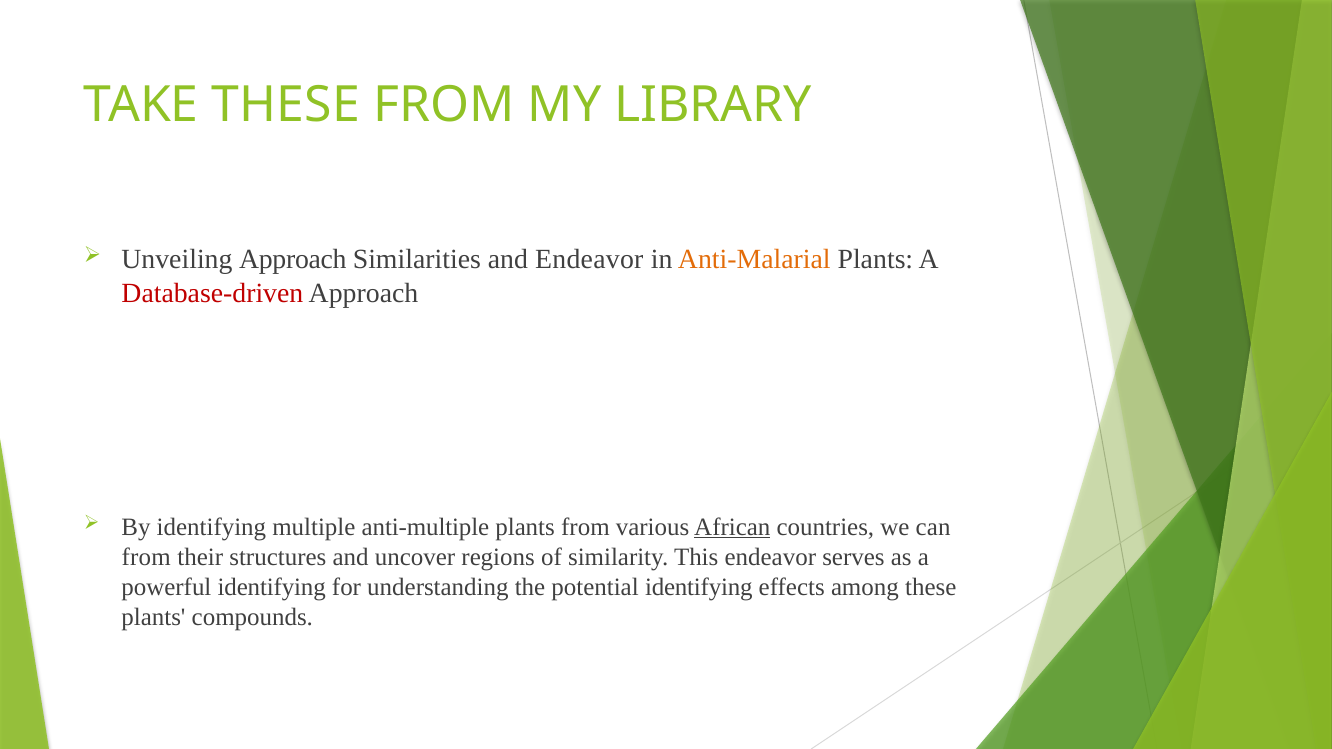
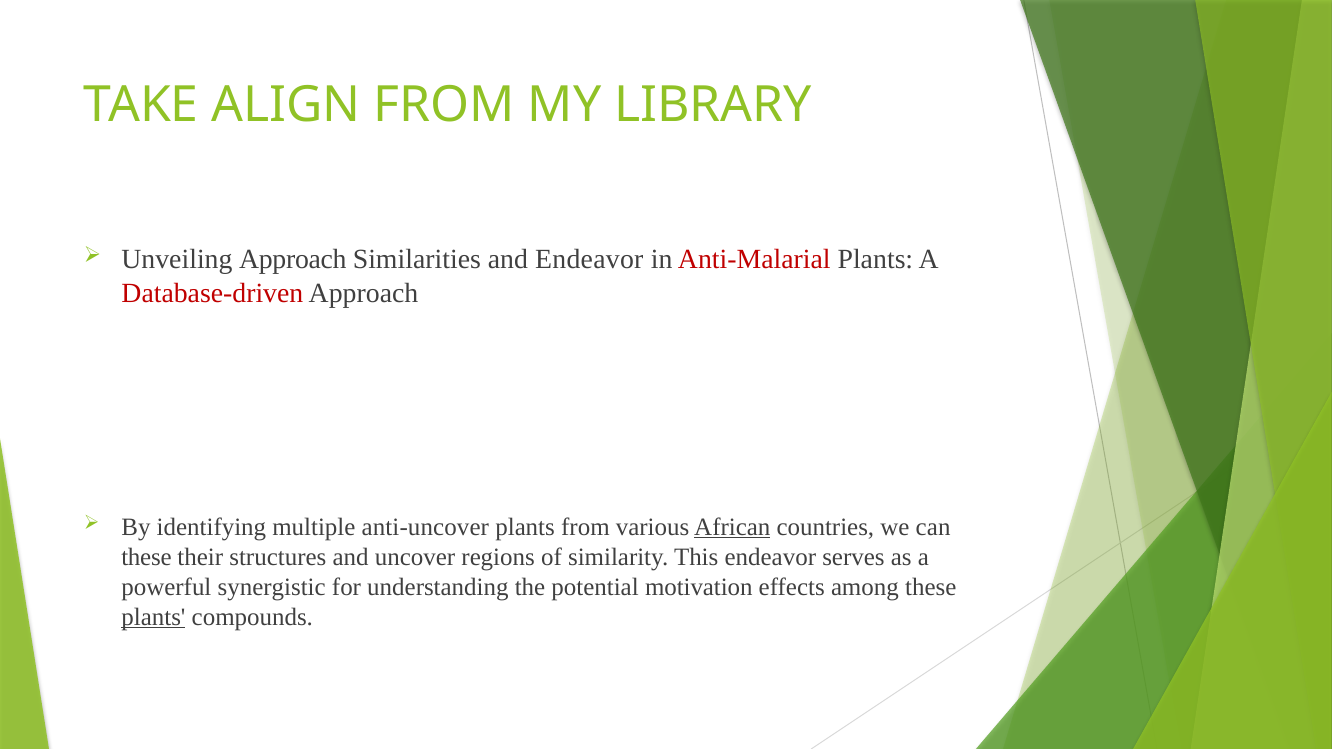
TAKE THESE: THESE -> ALIGN
Anti-Malarial colour: orange -> red
anti-multiple: anti-multiple -> anti-uncover
from at (146, 557): from -> these
powerful identifying: identifying -> synergistic
potential identifying: identifying -> motivation
plants at (153, 617) underline: none -> present
